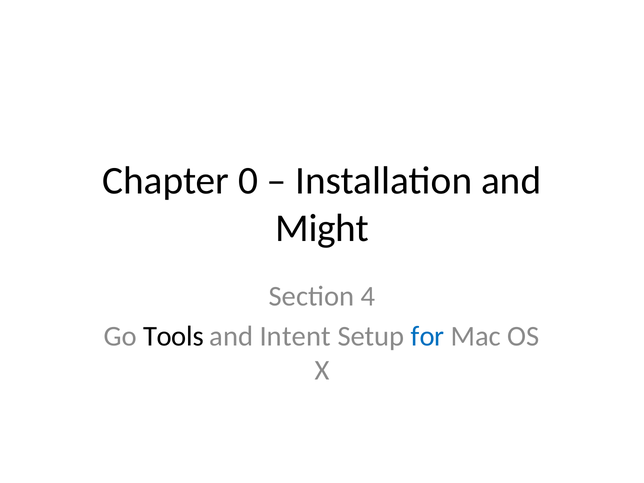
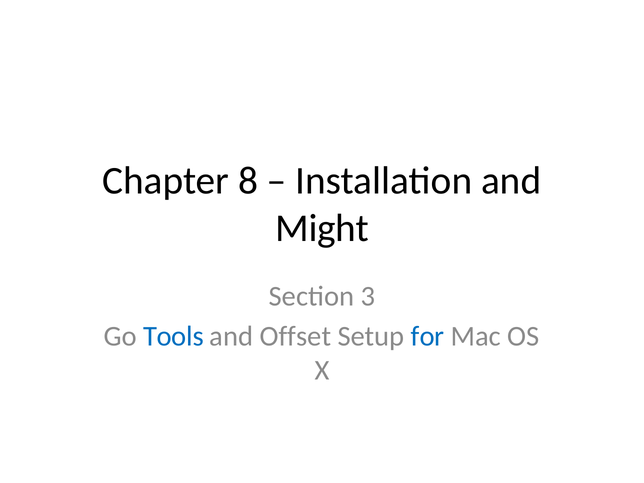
0: 0 -> 8
4: 4 -> 3
Tools colour: black -> blue
Intent: Intent -> Offset
